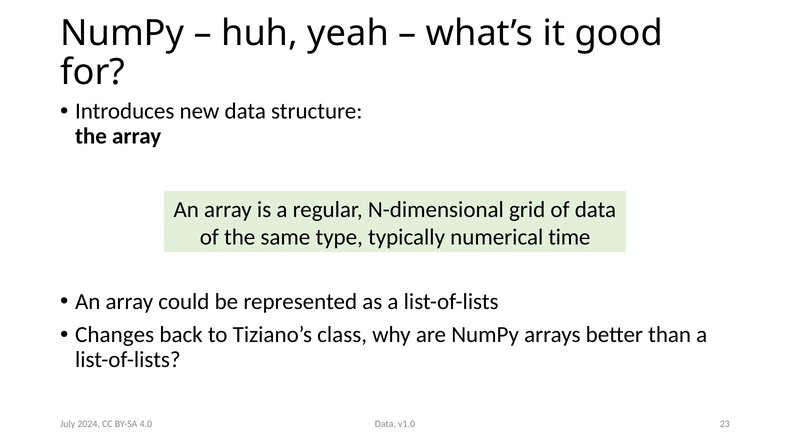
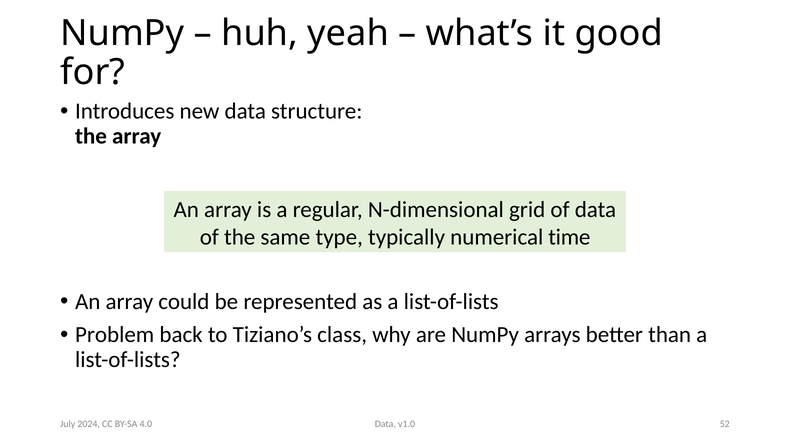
Changes: Changes -> Problem
23: 23 -> 52
